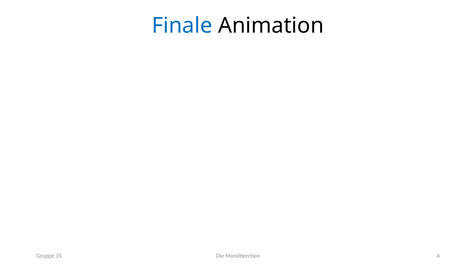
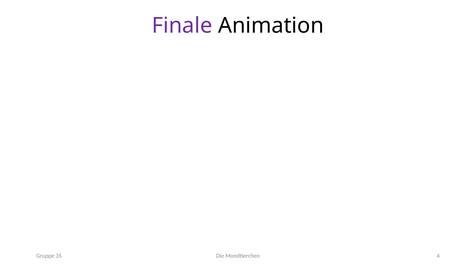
Finale colour: blue -> purple
